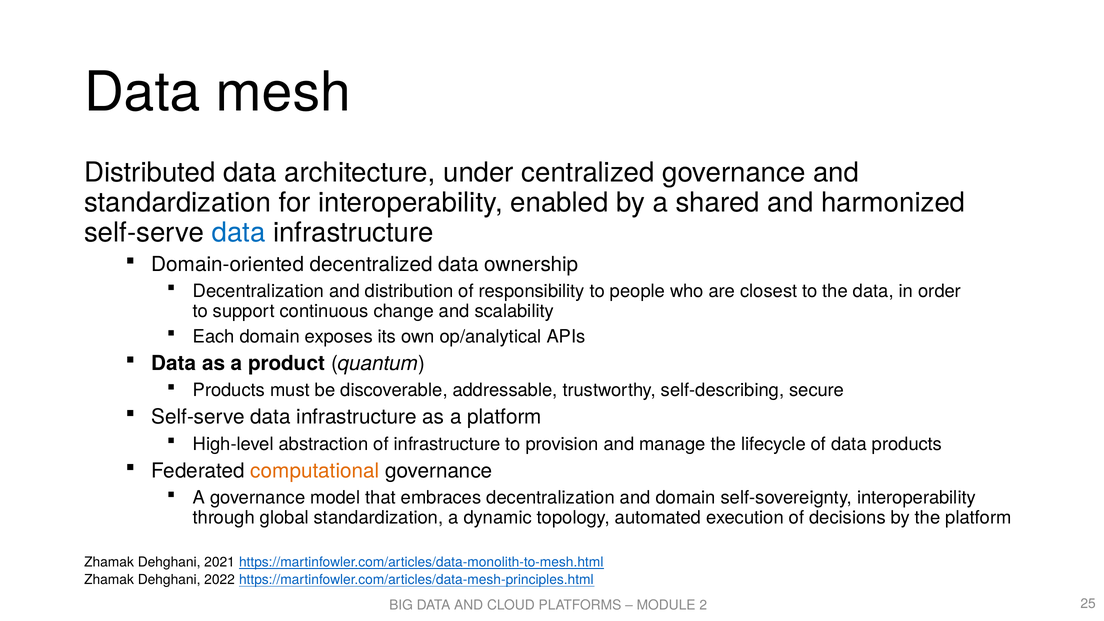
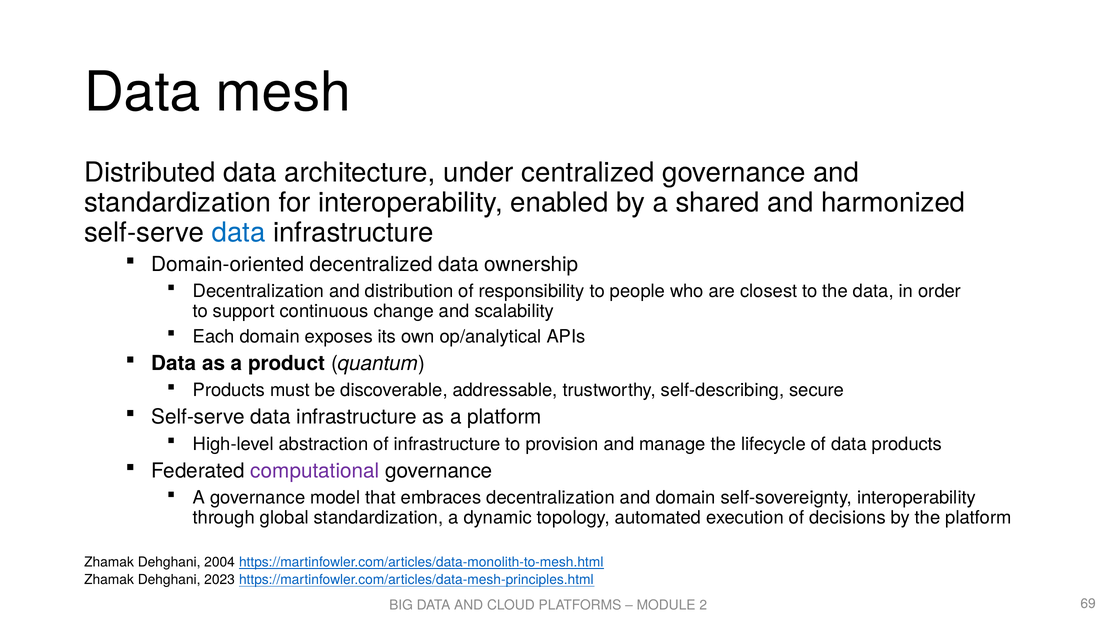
computational colour: orange -> purple
2021: 2021 -> 2004
2022: 2022 -> 2023
25: 25 -> 69
